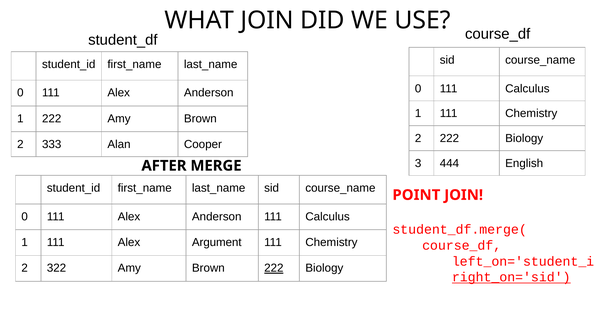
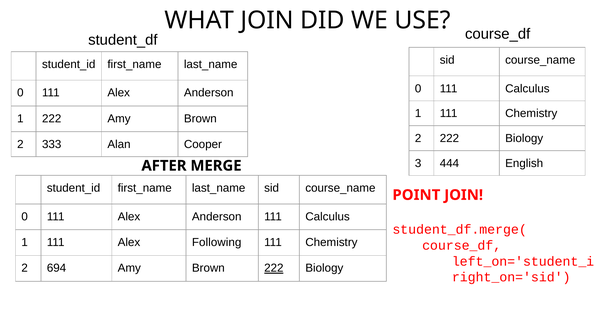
Argument: Argument -> Following
322: 322 -> 694
right_on='sid underline: present -> none
